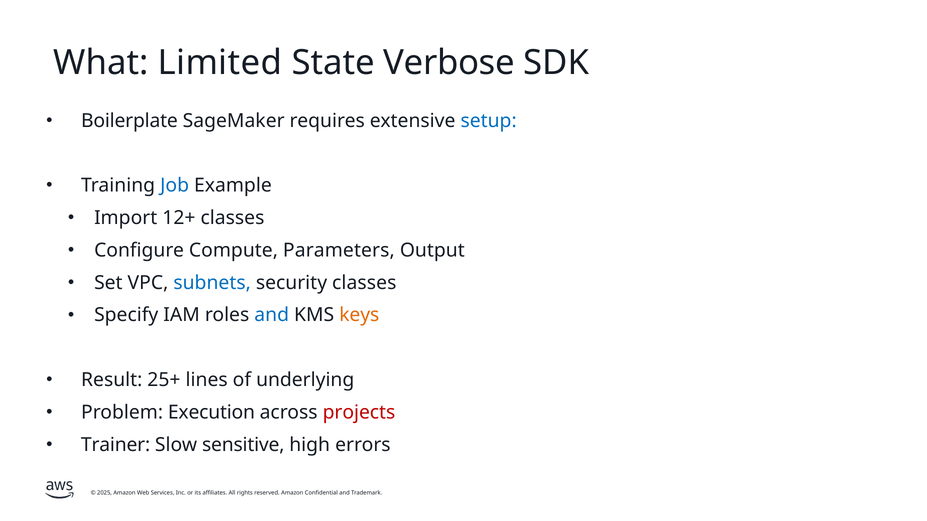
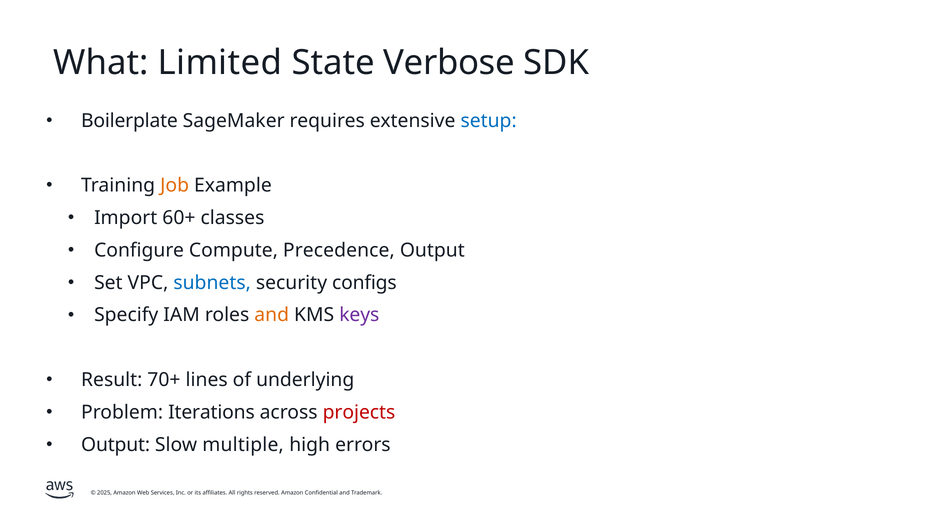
Job colour: blue -> orange
12+: 12+ -> 60+
Parameters: Parameters -> Precedence
security classes: classes -> configs
and at (272, 315) colour: blue -> orange
keys colour: orange -> purple
25+: 25+ -> 70+
Execution: Execution -> Iterations
Trainer at (116, 445): Trainer -> Output
sensitive: sensitive -> multiple
